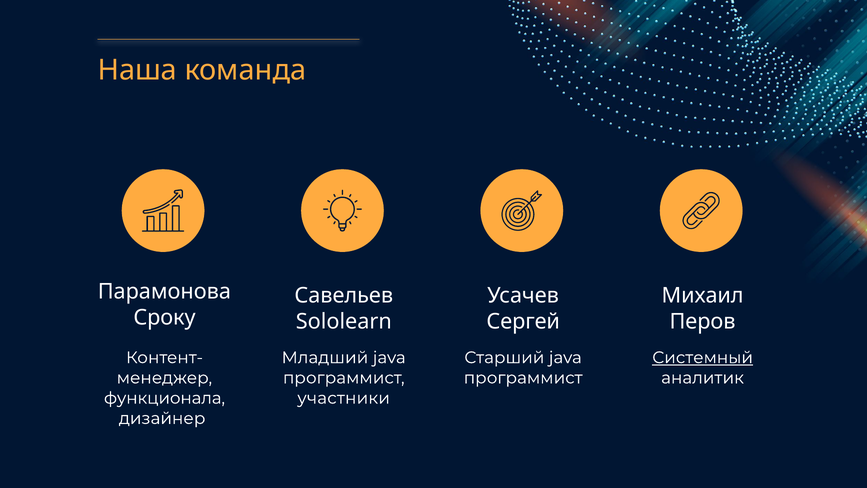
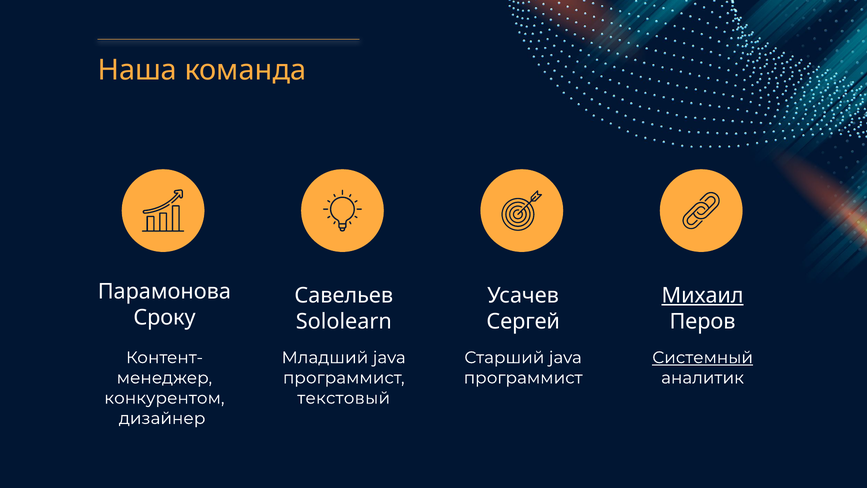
Михаил underline: none -> present
функционала: функционала -> конкурентом
участники: участники -> текстовый
